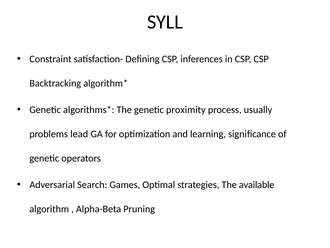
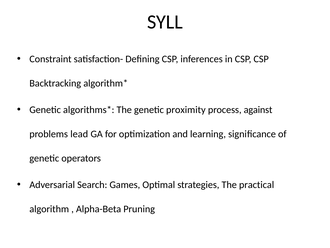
usually: usually -> against
available: available -> practical
